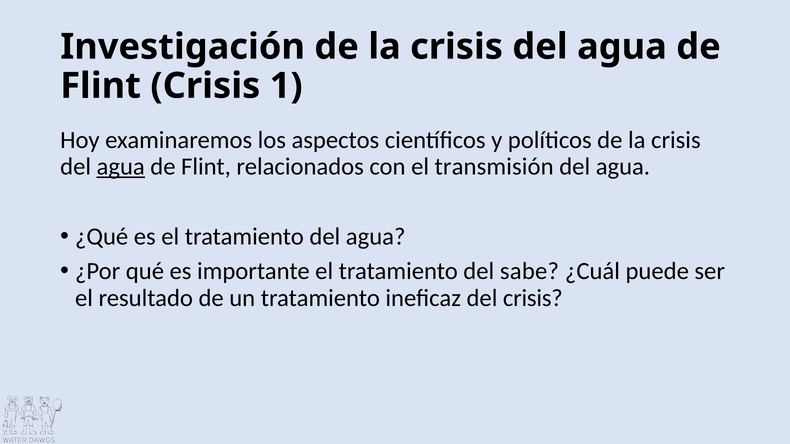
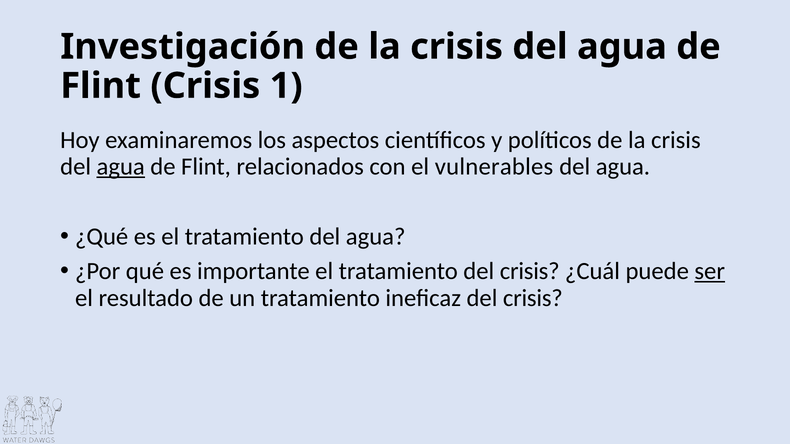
transmisión: transmisión -> vulnerables
tratamiento del sabe: sabe -> crisis
ser underline: none -> present
